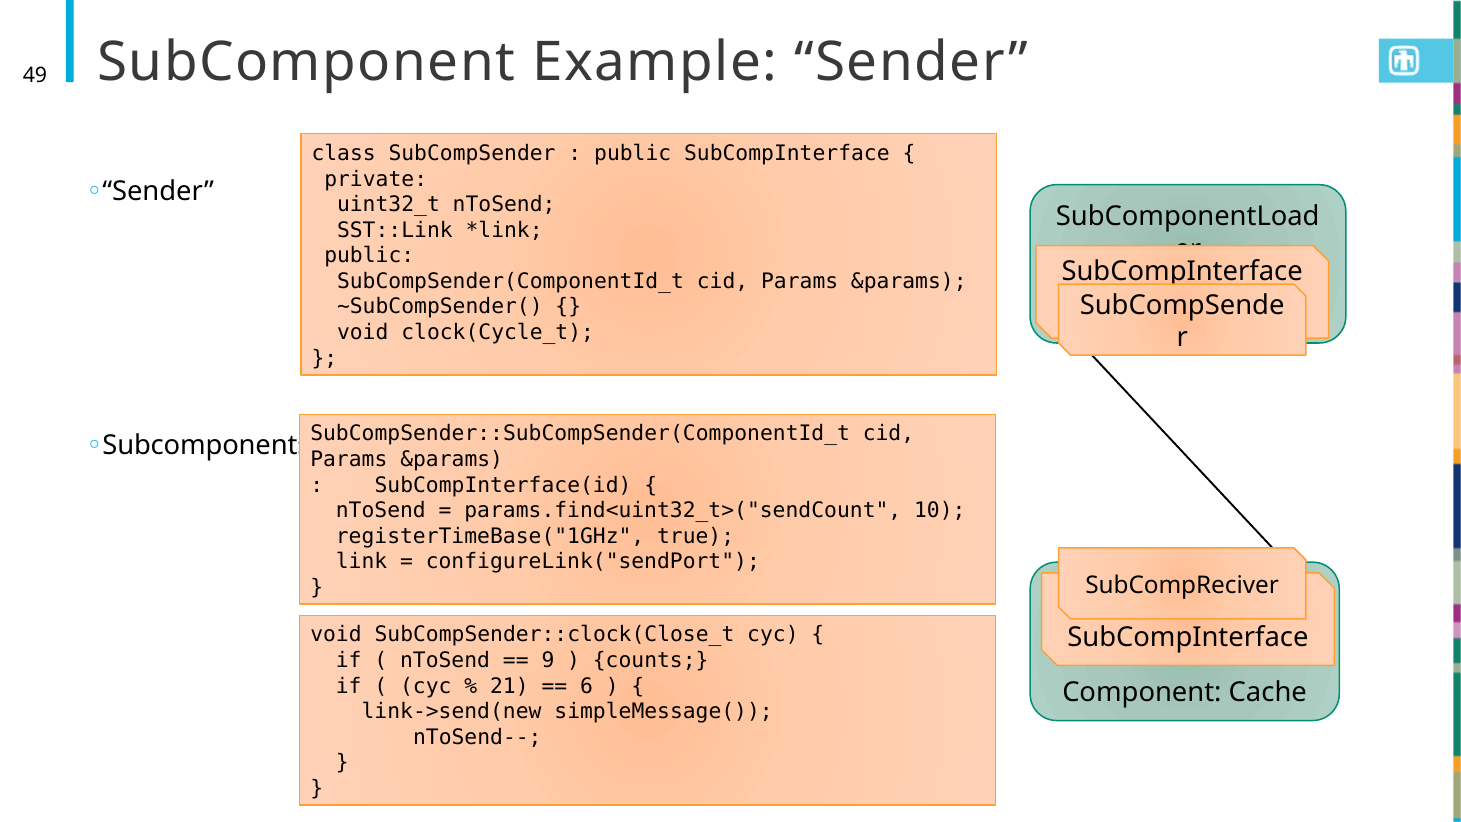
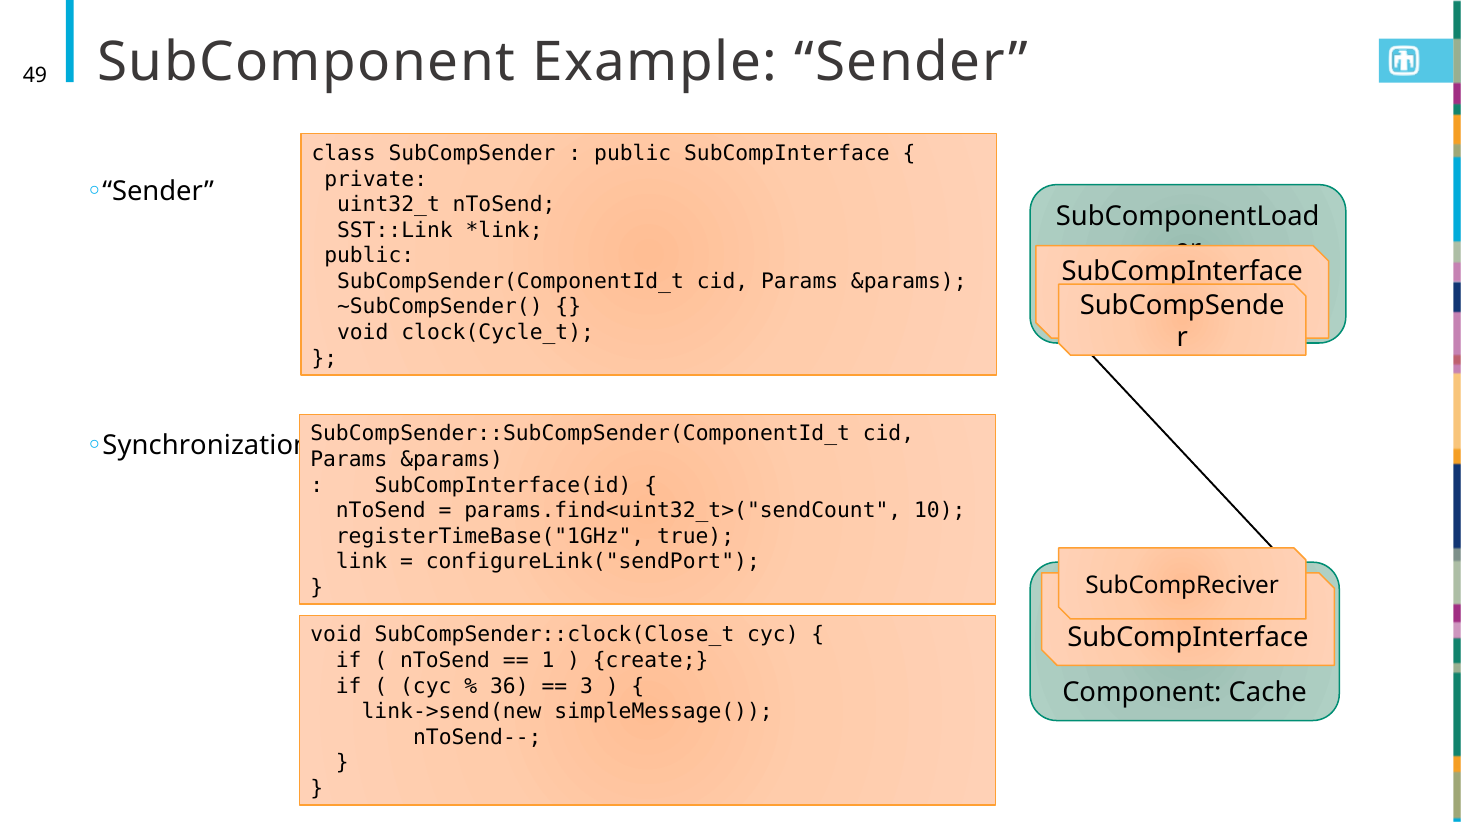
Subcomponents: Subcomponents -> Synchronization
9: 9 -> 1
counts: counts -> create
21: 21 -> 36
6: 6 -> 3
